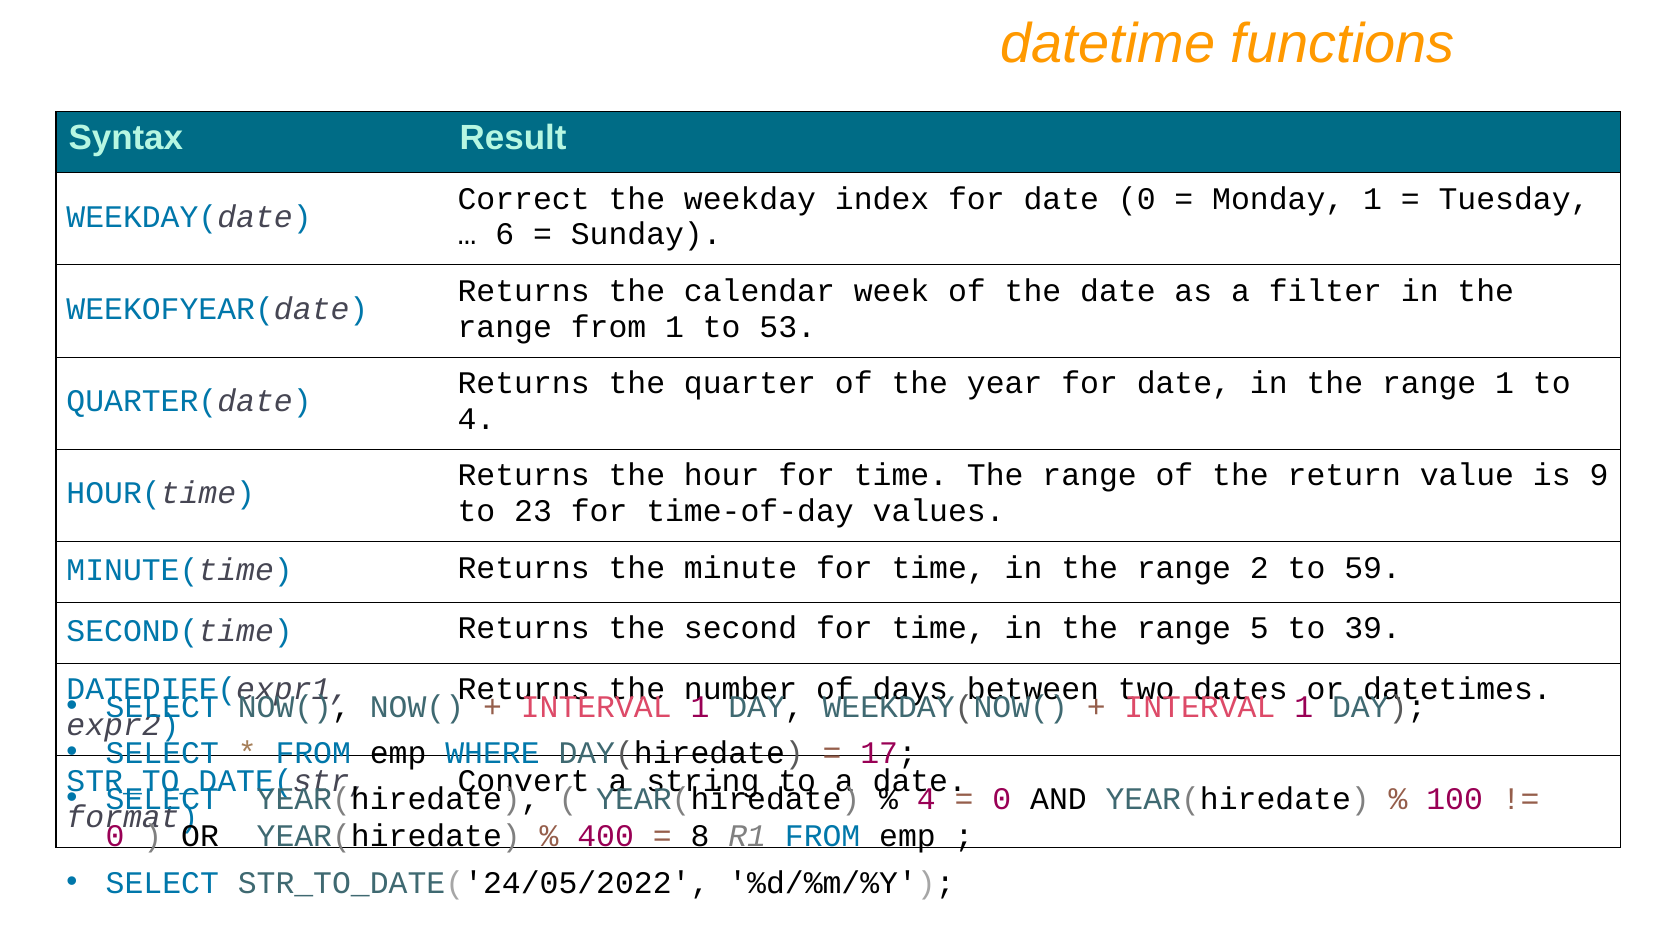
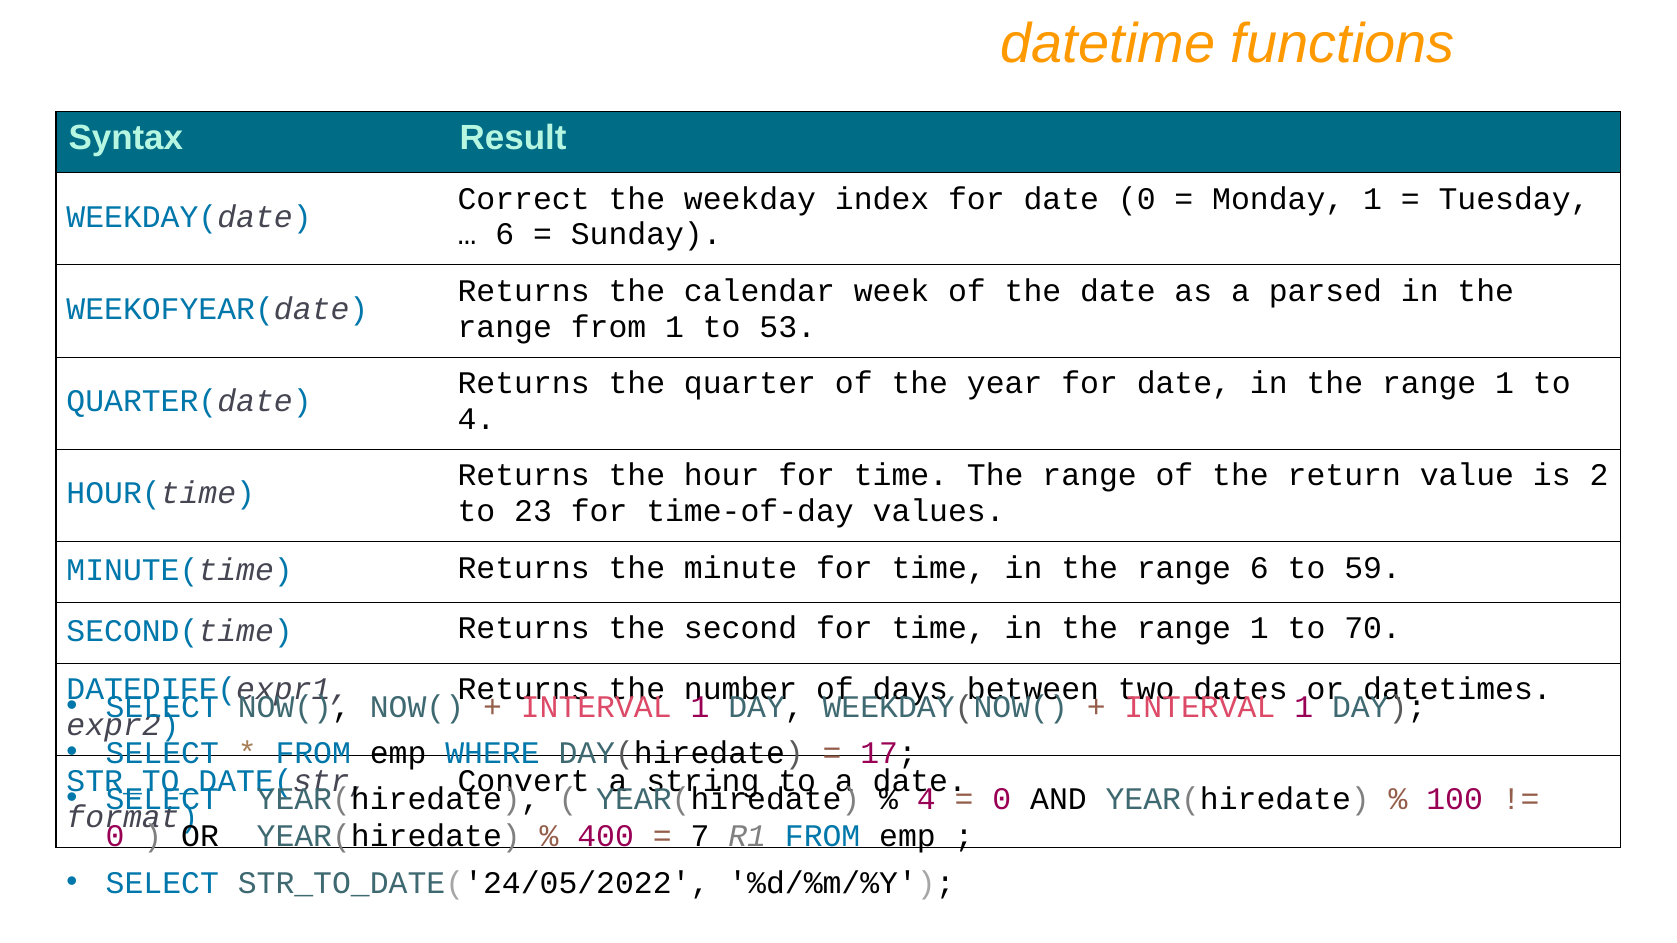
filter: filter -> parsed
9: 9 -> 2
range 2: 2 -> 6
5 at (1259, 629): 5 -> 1
39: 39 -> 70
8: 8 -> 7
